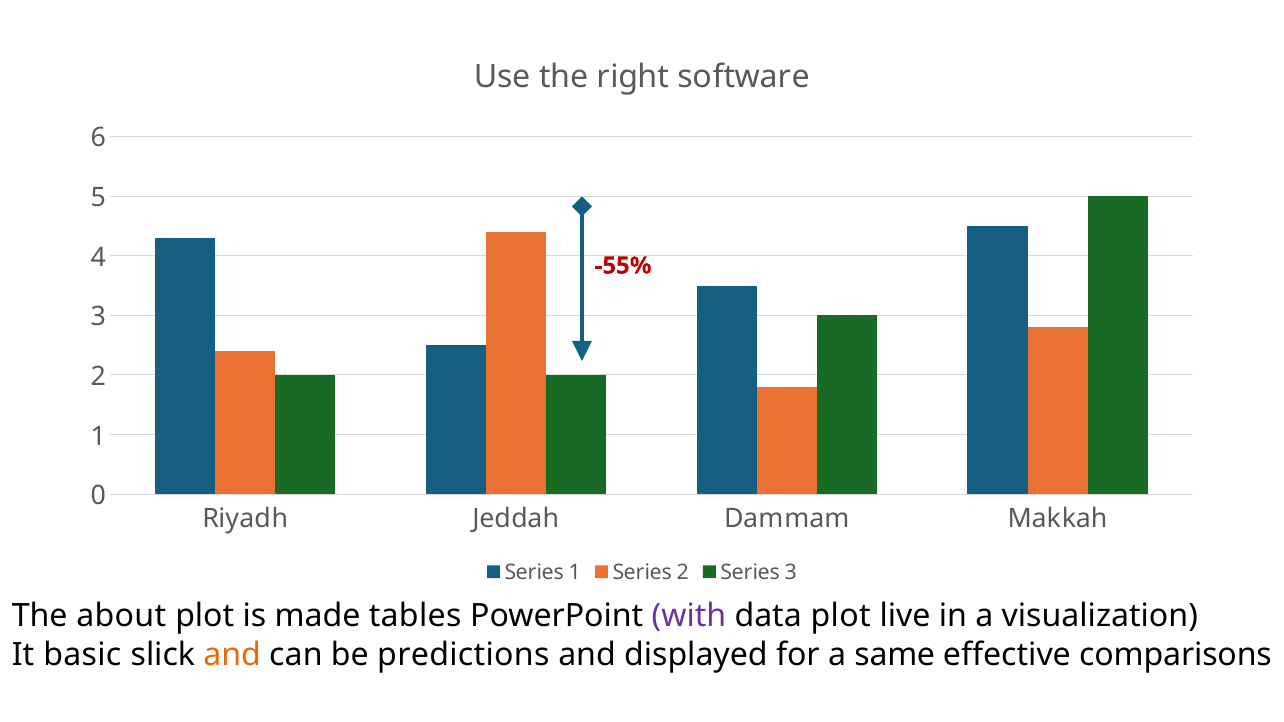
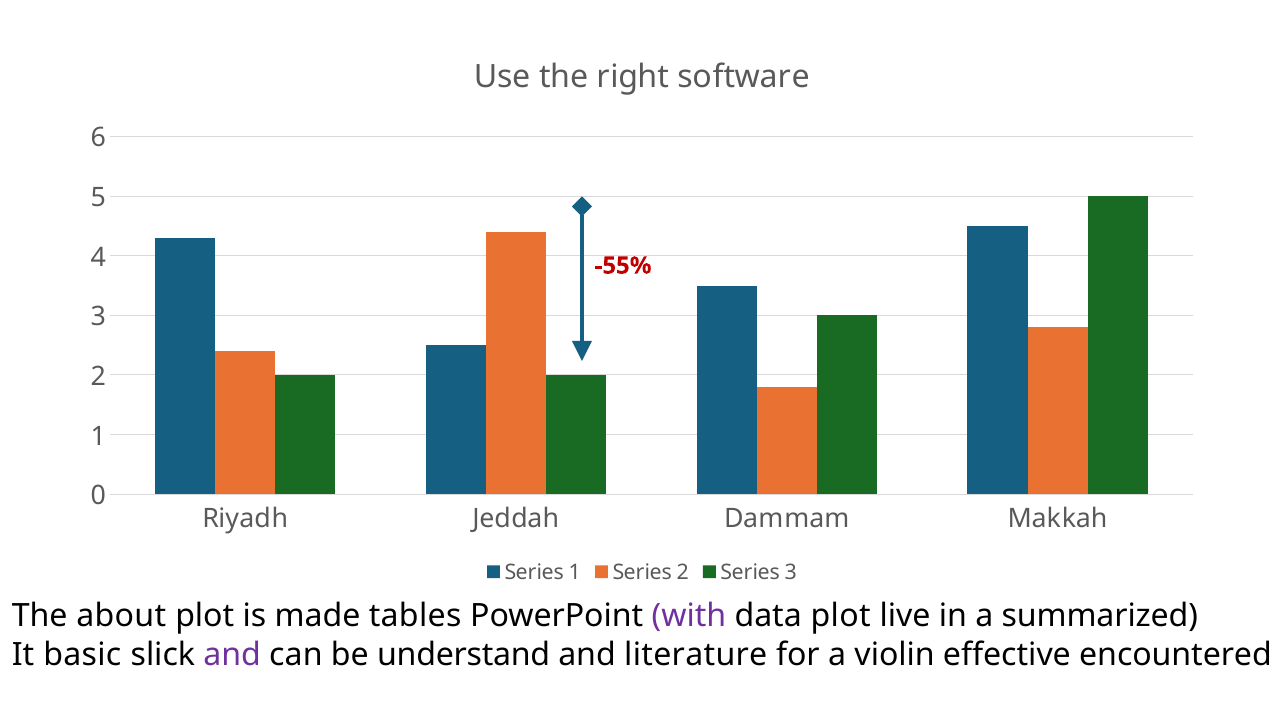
visualization: visualization -> summarized
and at (232, 655) colour: orange -> purple
predictions: predictions -> understand
displayed: displayed -> literature
same: same -> violin
comparisons: comparisons -> encountered
